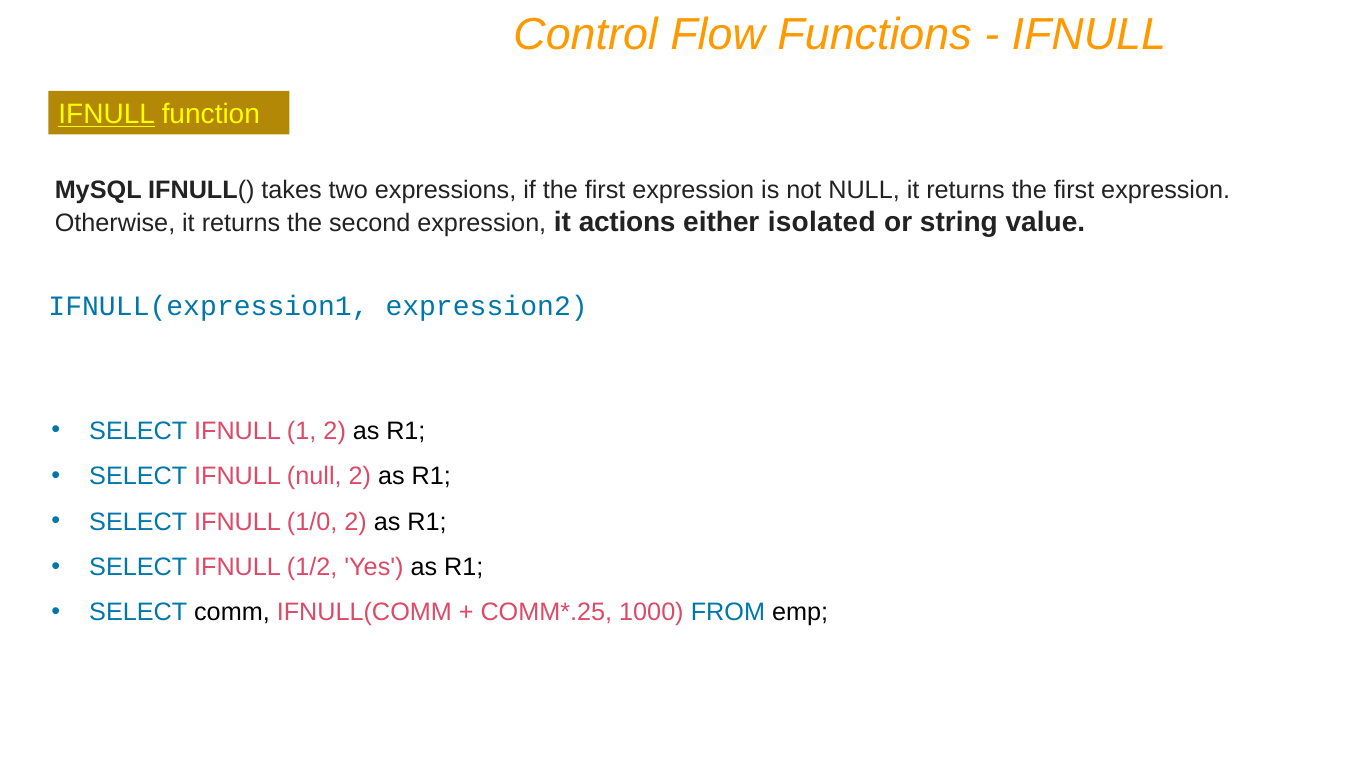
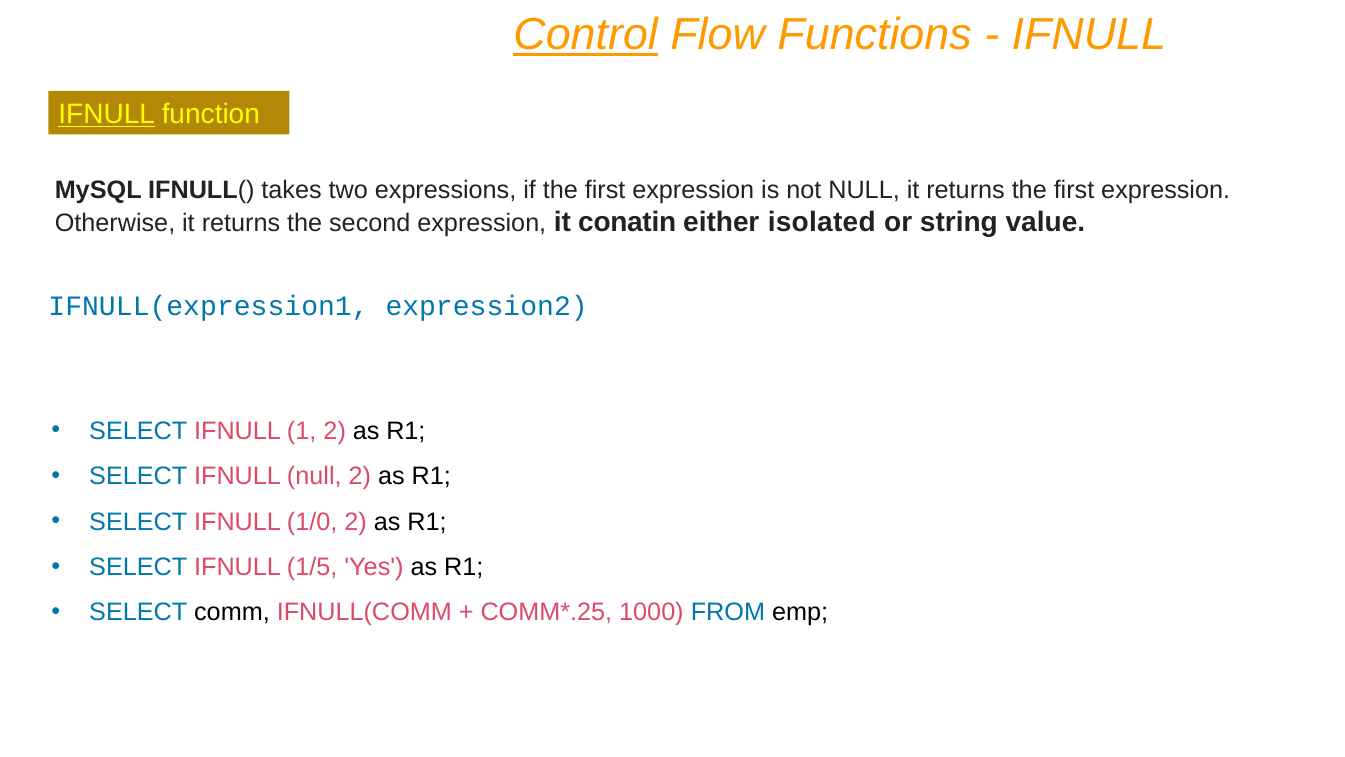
Control underline: none -> present
actions: actions -> conatin
1/2: 1/2 -> 1/5
